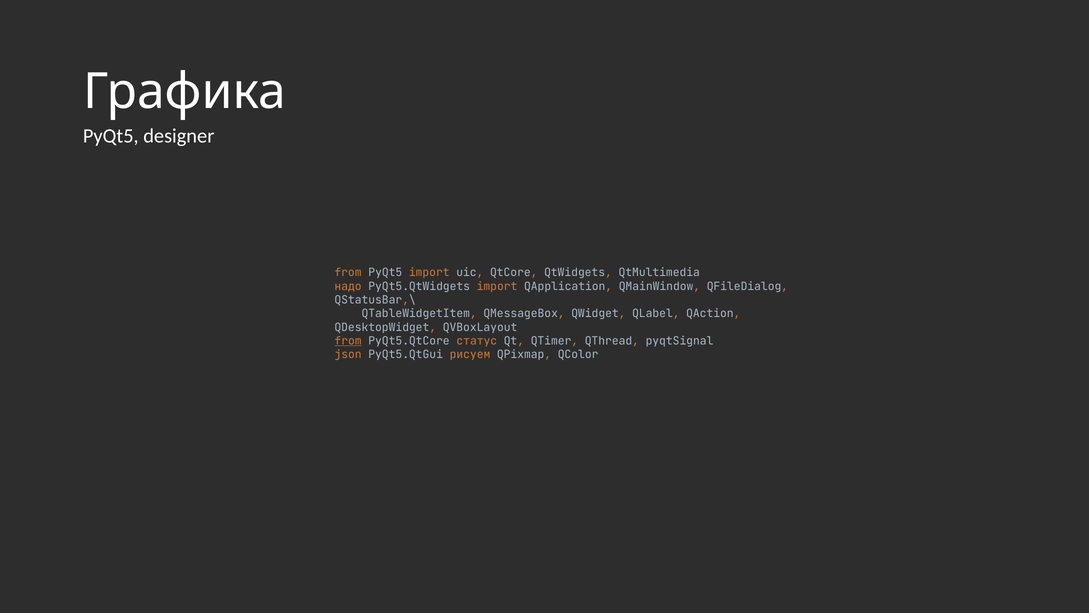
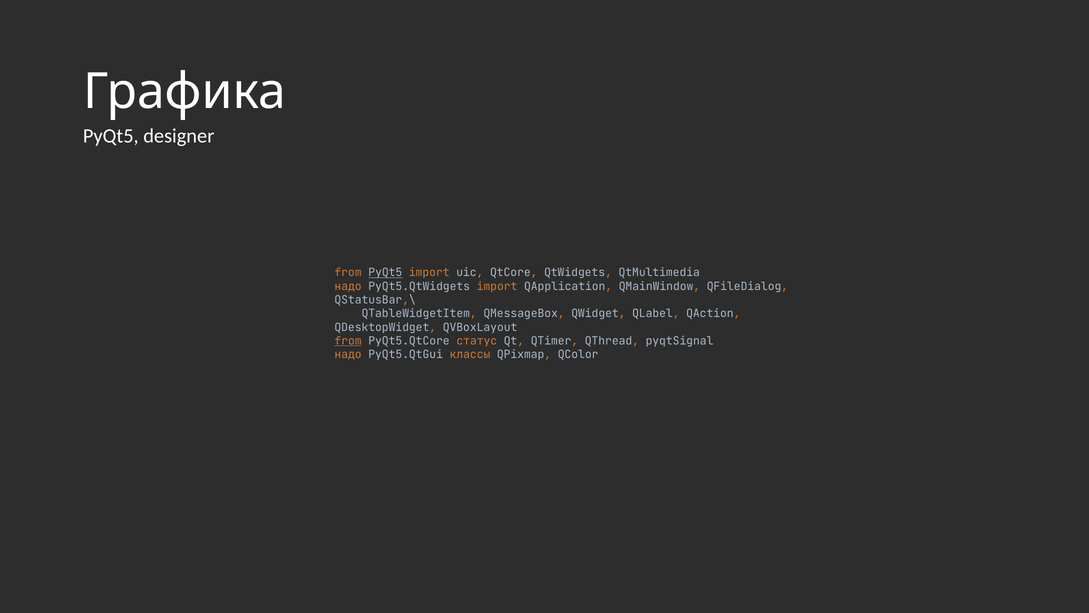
PyQt5 at (385, 273) underline: none -> present
json at (348, 354): json -> надо
рисуем: рисуем -> классы
